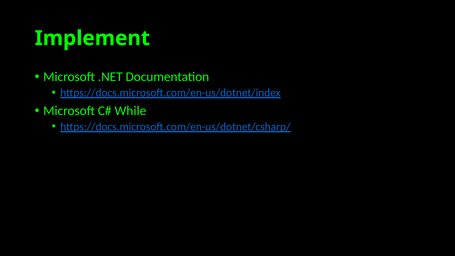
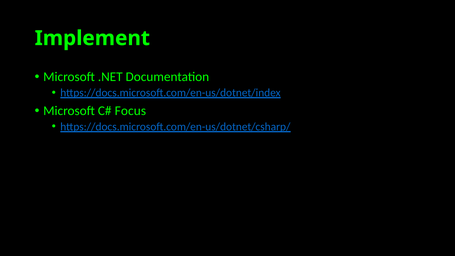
While: While -> Focus
